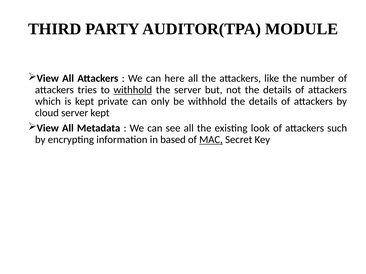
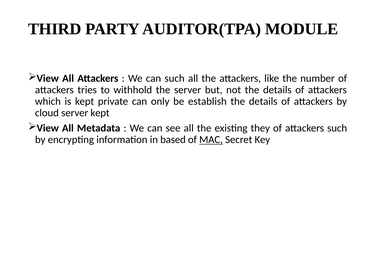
can here: here -> such
withhold at (133, 90) underline: present -> none
be withhold: withhold -> establish
look: look -> they
